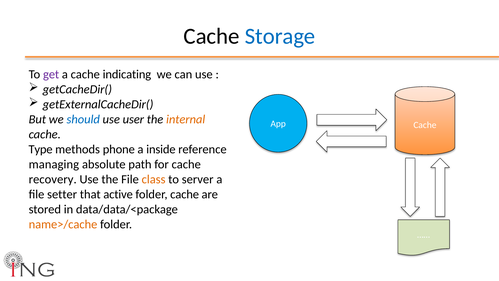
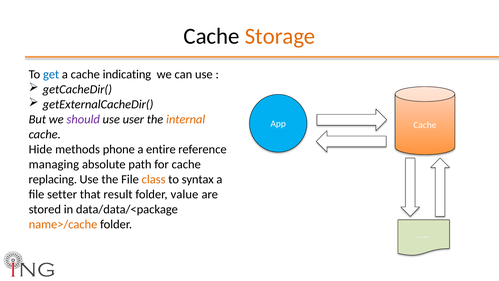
Storage colour: blue -> orange
get colour: purple -> blue
should colour: blue -> purple
Type: Type -> Hide
inside: inside -> entire
recovery: recovery -> replacing
server: server -> syntax
active: active -> result
folder cache: cache -> value
